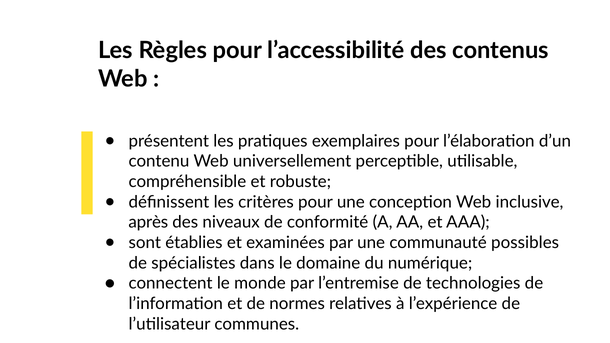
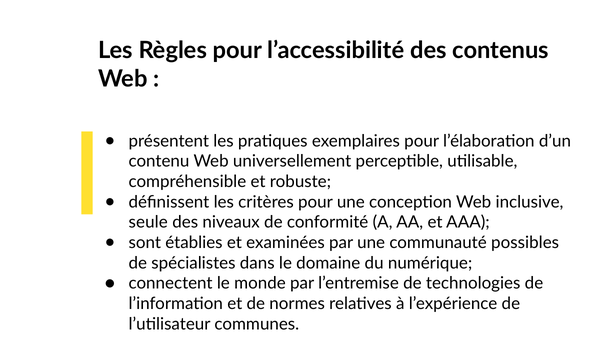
après: après -> seule
